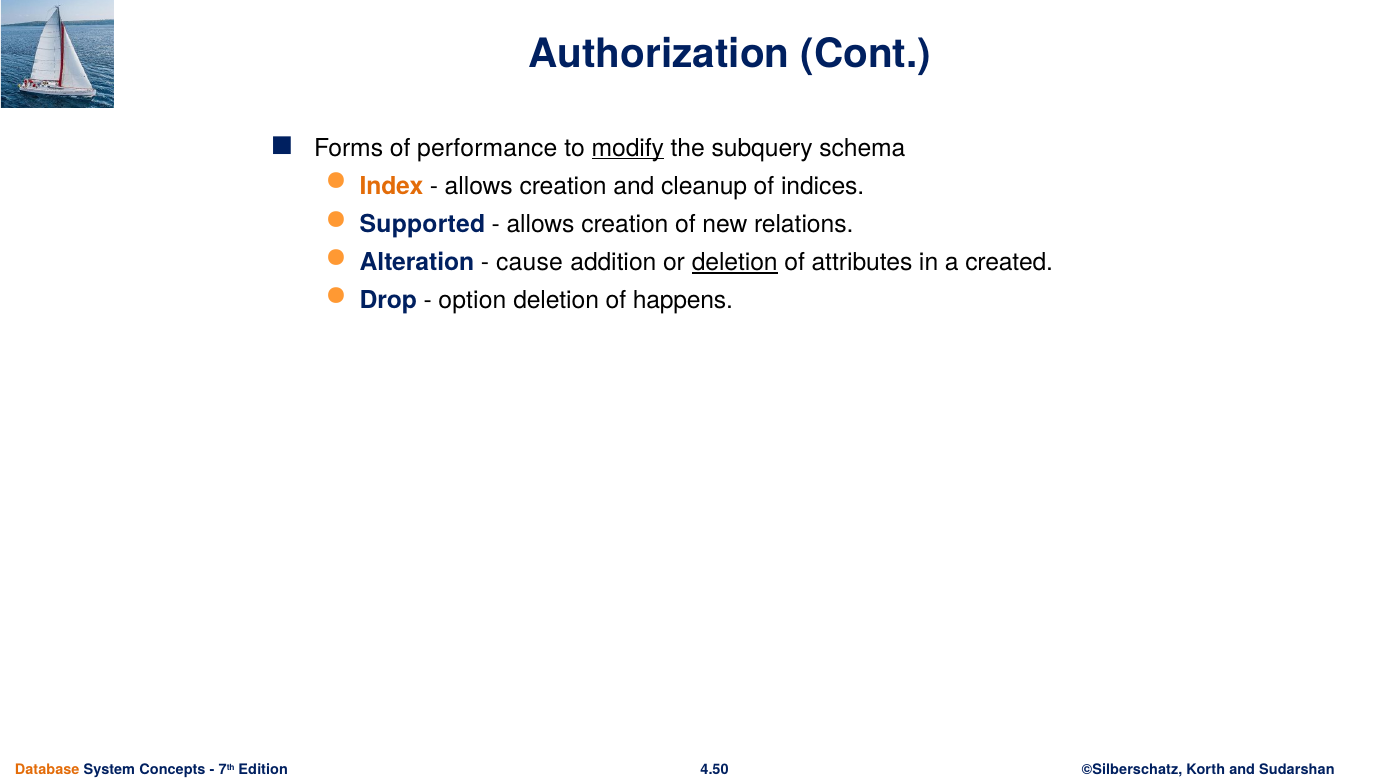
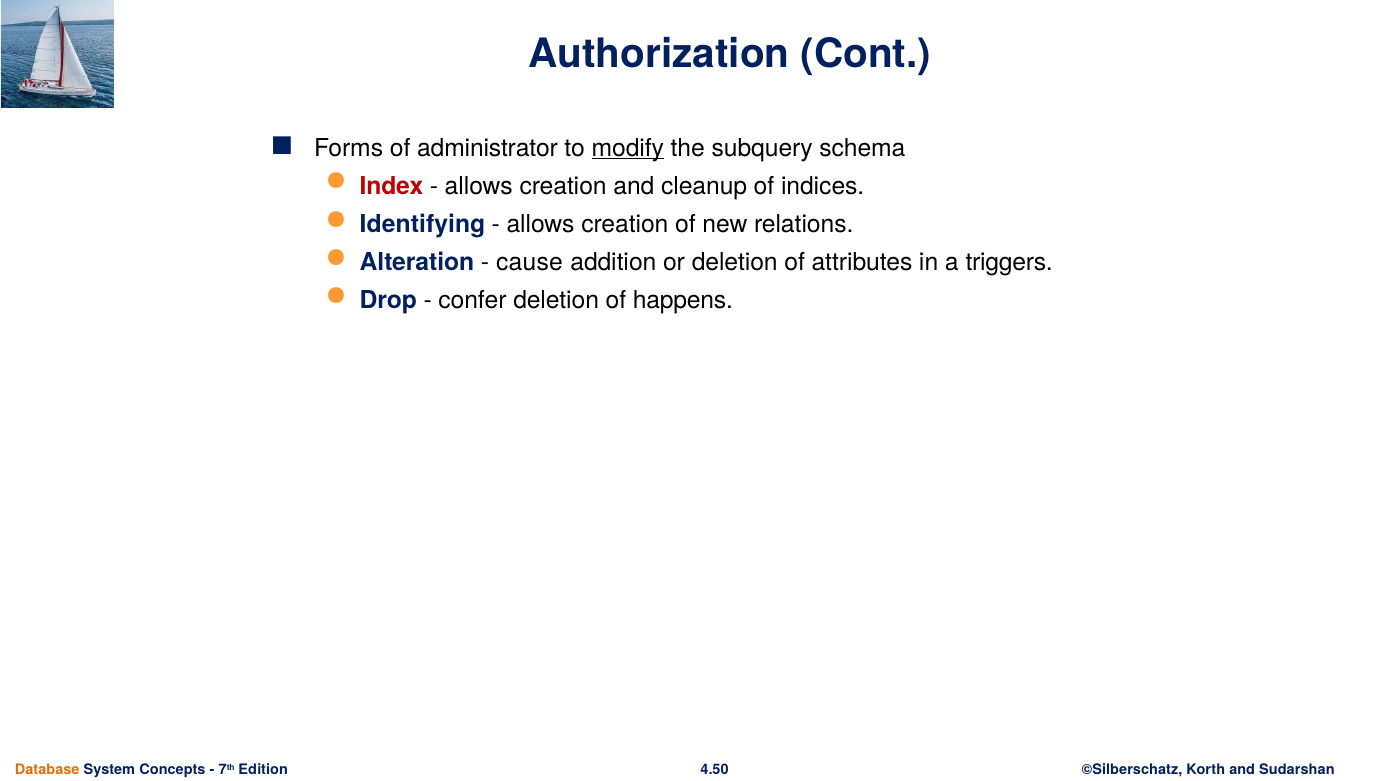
performance: performance -> administrator
Index colour: orange -> red
Supported: Supported -> Identifying
deletion at (735, 262) underline: present -> none
created: created -> triggers
option: option -> confer
